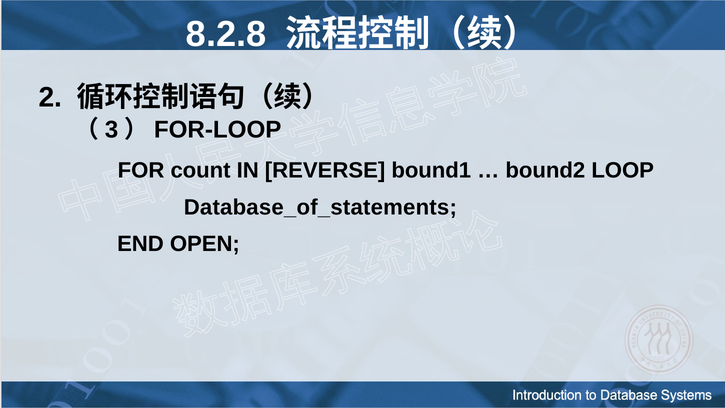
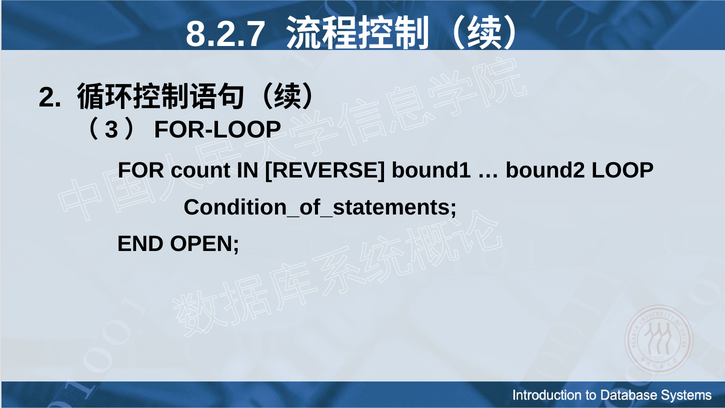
8.2.8: 8.2.8 -> 8.2.7
Database_of_statements: Database_of_statements -> Condition_of_statements
